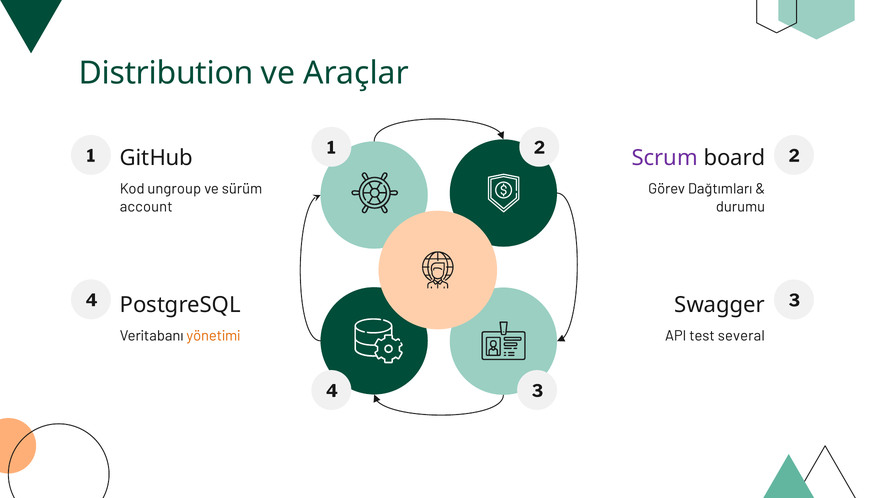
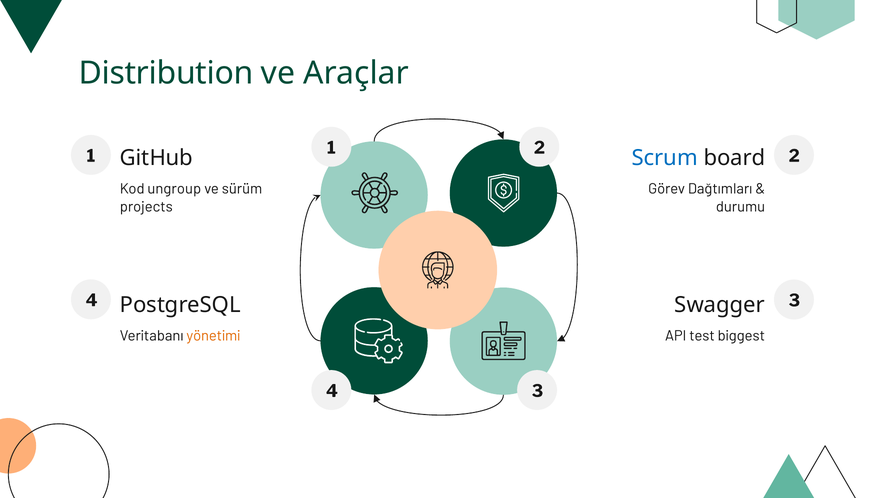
Scrum colour: purple -> blue
account: account -> projects
several: several -> biggest
